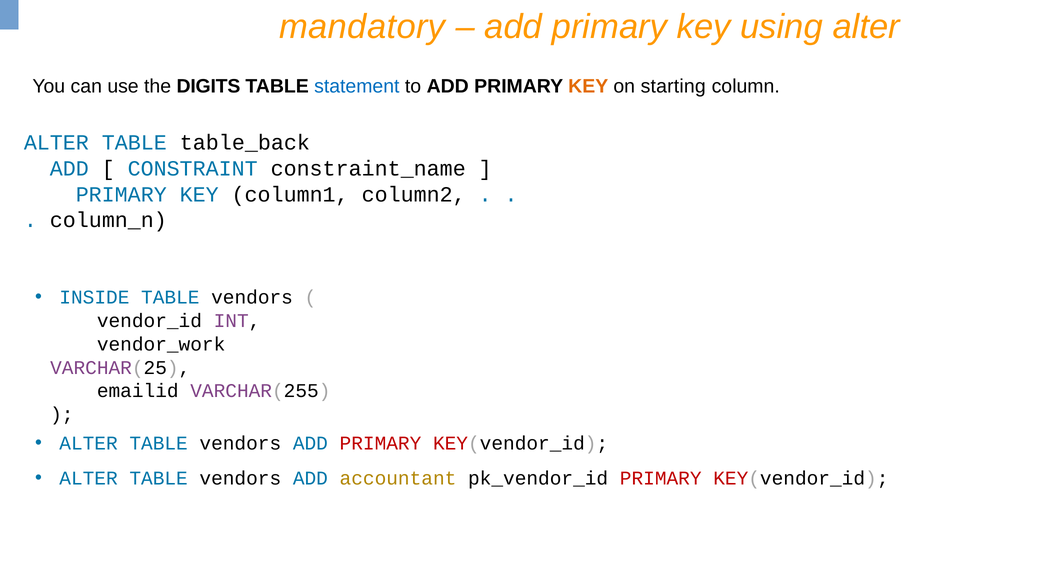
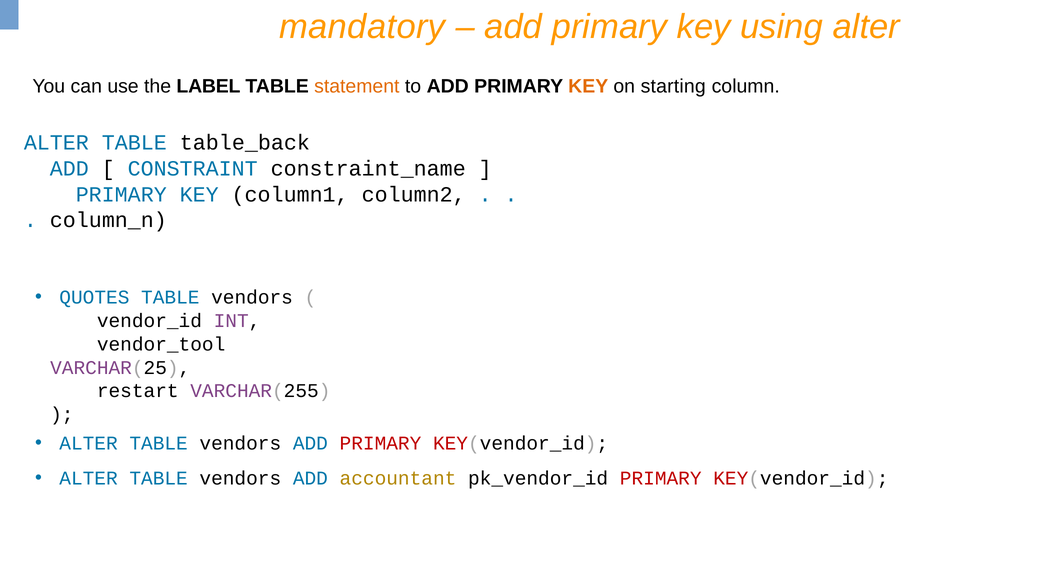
DIGITS: DIGITS -> LABEL
statement colour: blue -> orange
INSIDE: INSIDE -> QUOTES
vendor_work: vendor_work -> vendor_tool
emailid: emailid -> restart
